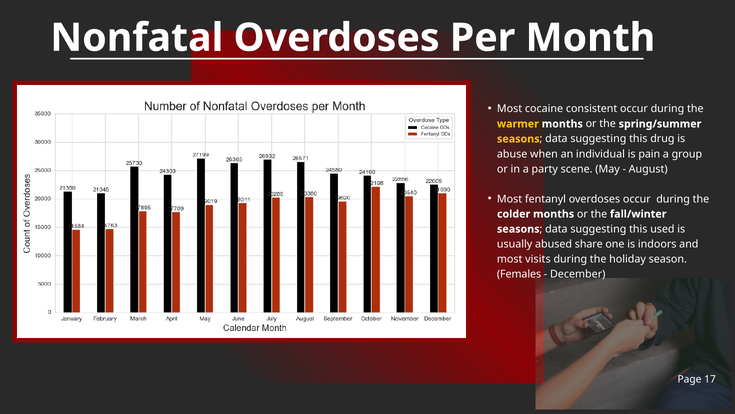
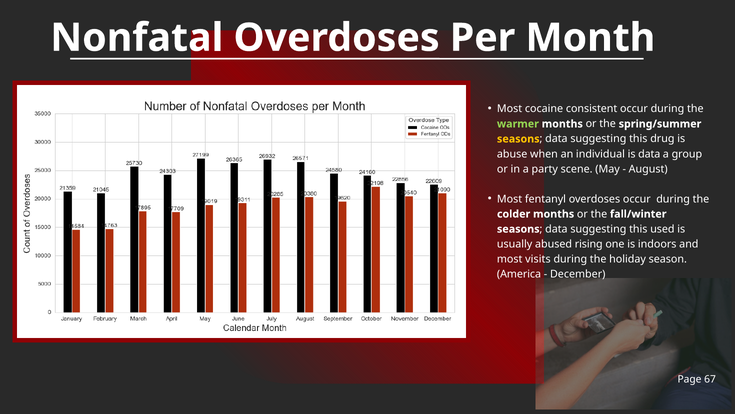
warmer colour: yellow -> light green
is pain: pain -> data
share: share -> rising
Females: Females -> America
17: 17 -> 67
